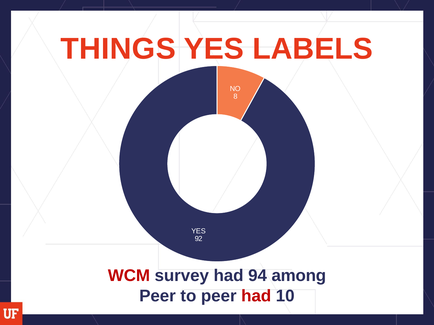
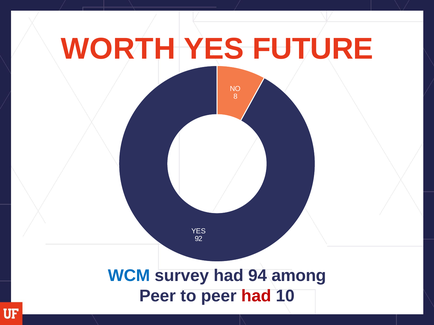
THINGS: THINGS -> WORTH
LABELS: LABELS -> FUTURE
WCM colour: red -> blue
